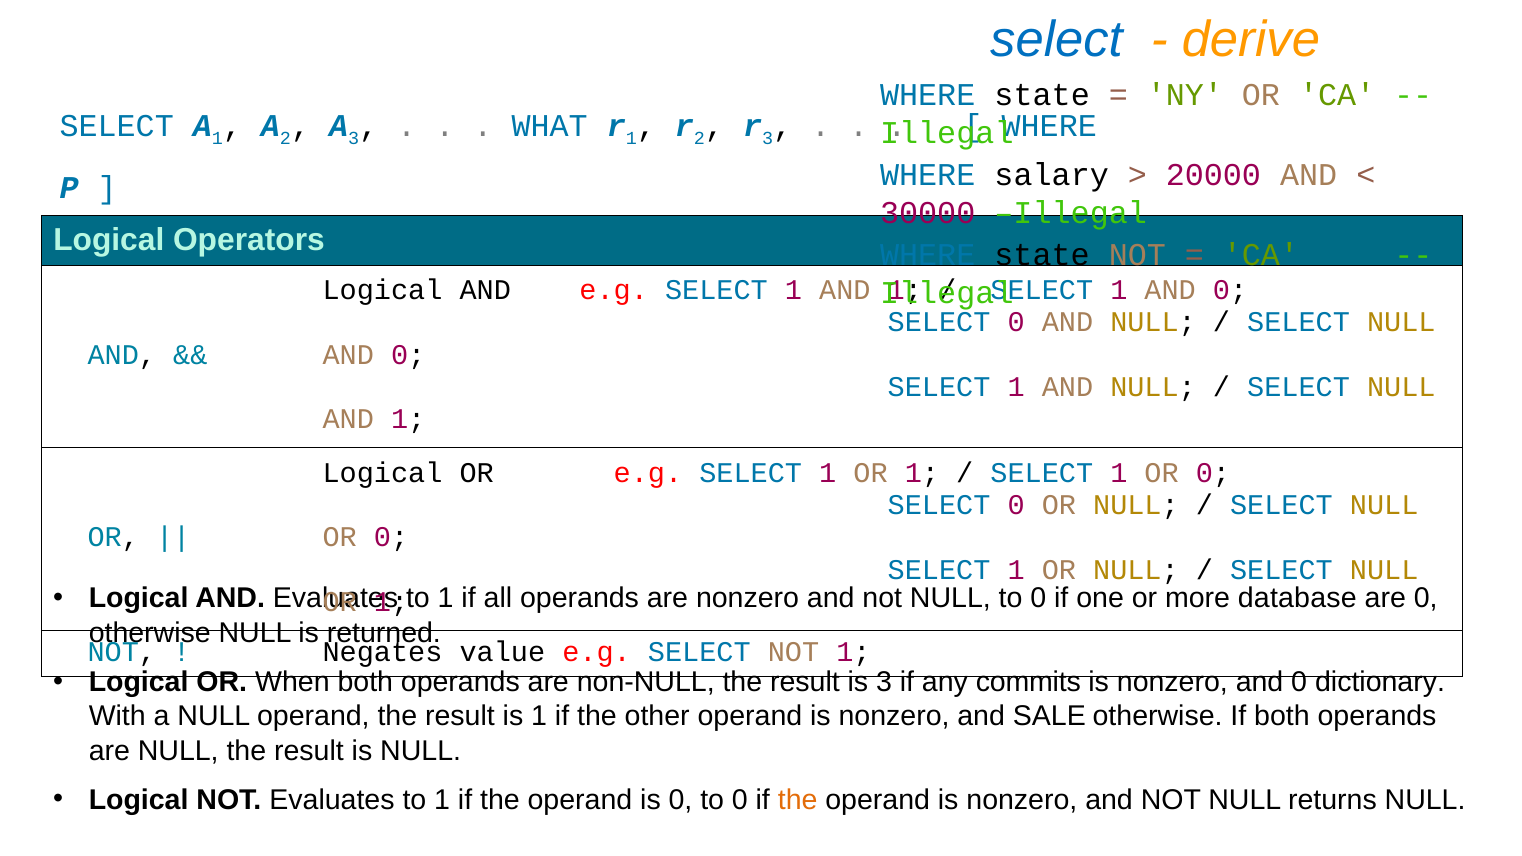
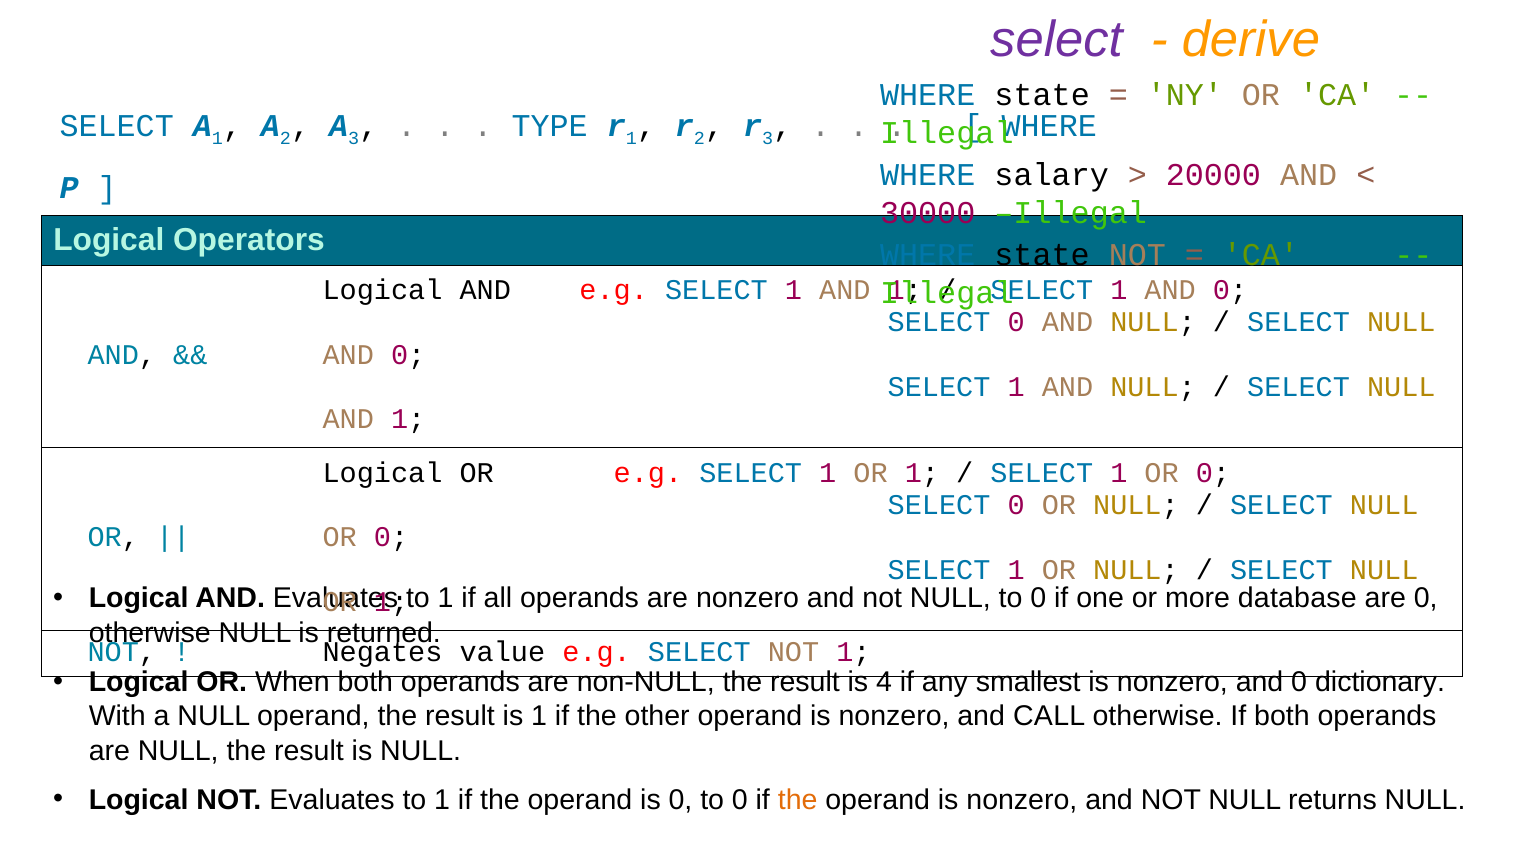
select at (1056, 40) colour: blue -> purple
WHAT: WHAT -> TYPE
is 3: 3 -> 4
commits: commits -> smallest
SALE: SALE -> CALL
